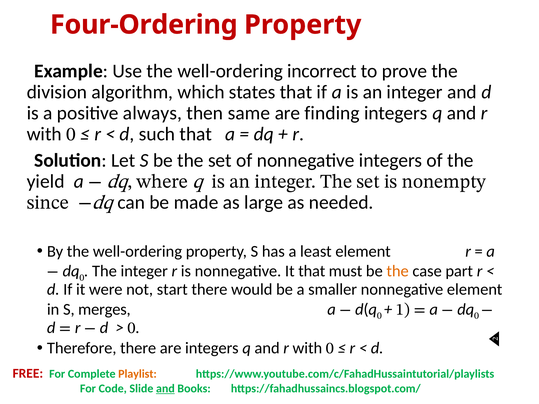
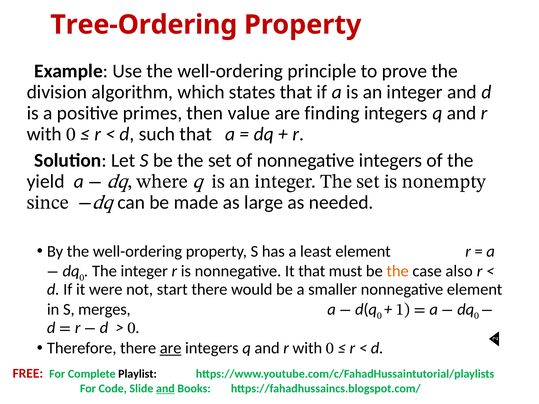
Four-Ordering: Four-Ordering -> Tree-Ordering
incorrect: incorrect -> principle
always: always -> primes
same: same -> value
part: part -> also
are at (171, 348) underline: none -> present
Playlist colour: orange -> black
